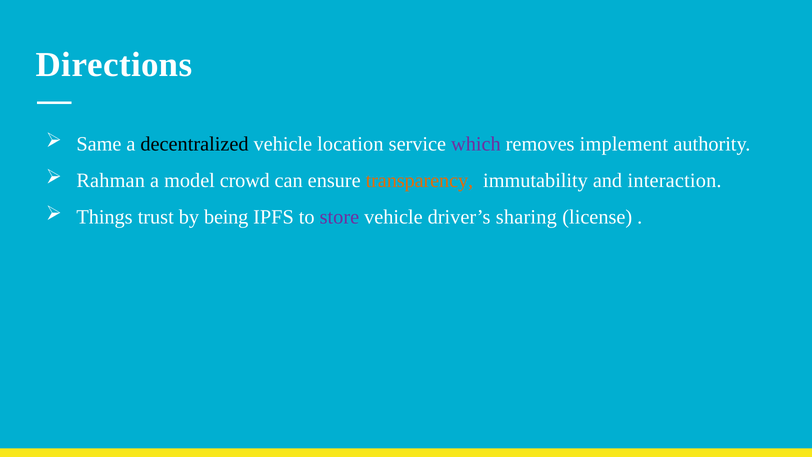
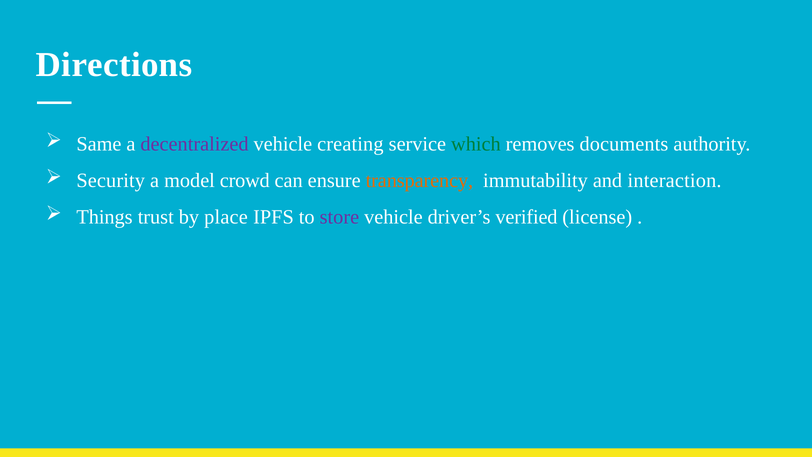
decentralized colour: black -> purple
location: location -> creating
which colour: purple -> green
implement: implement -> documents
Rahman: Rahman -> Security
being: being -> place
sharing: sharing -> verified
